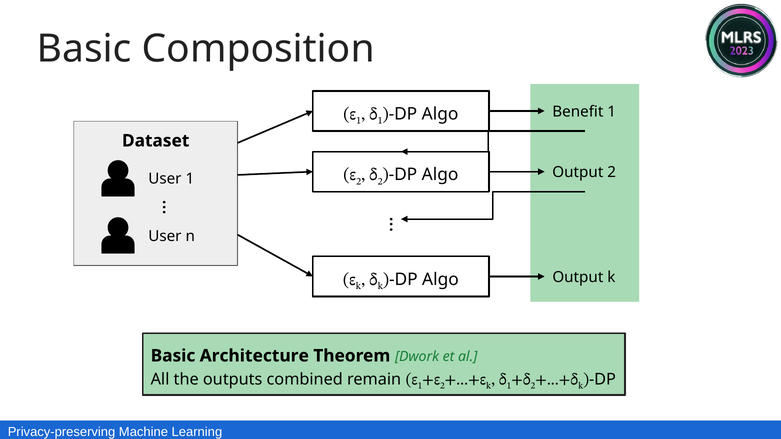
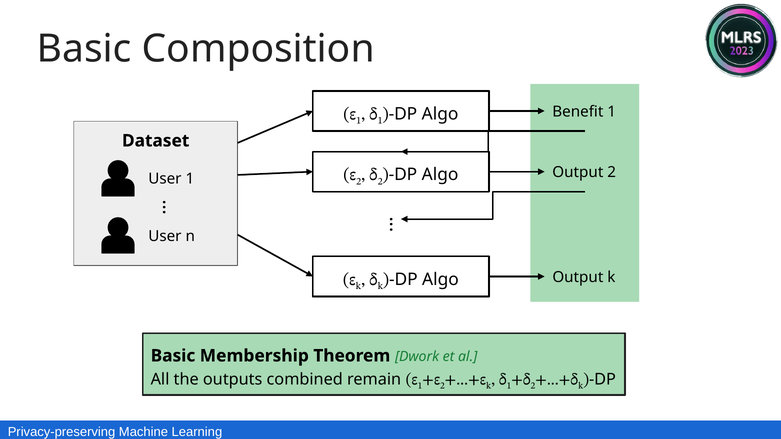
Architecture: Architecture -> Membership
